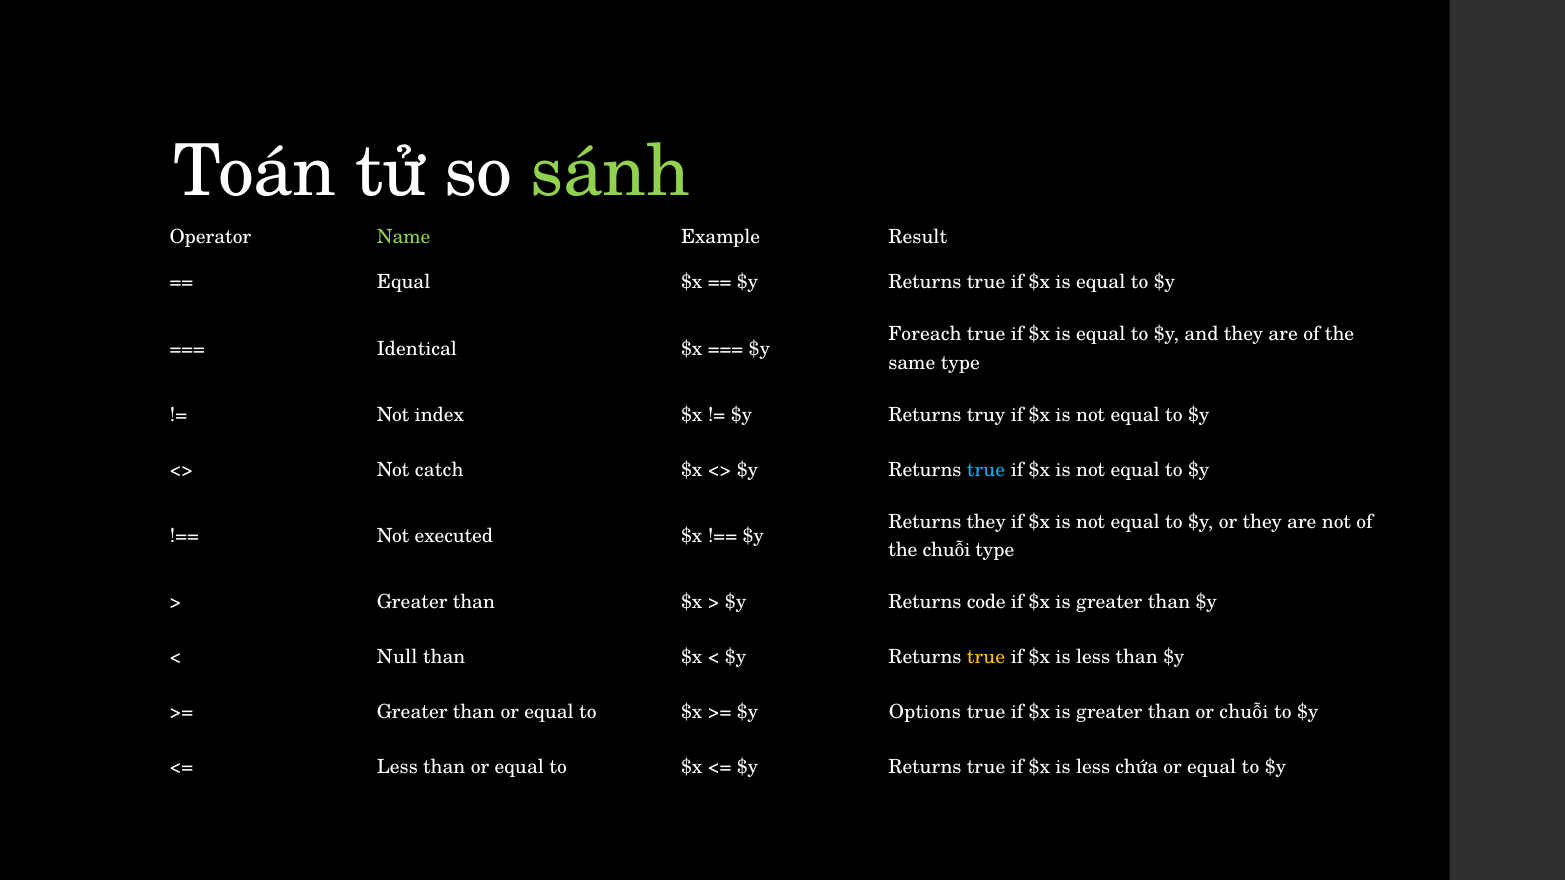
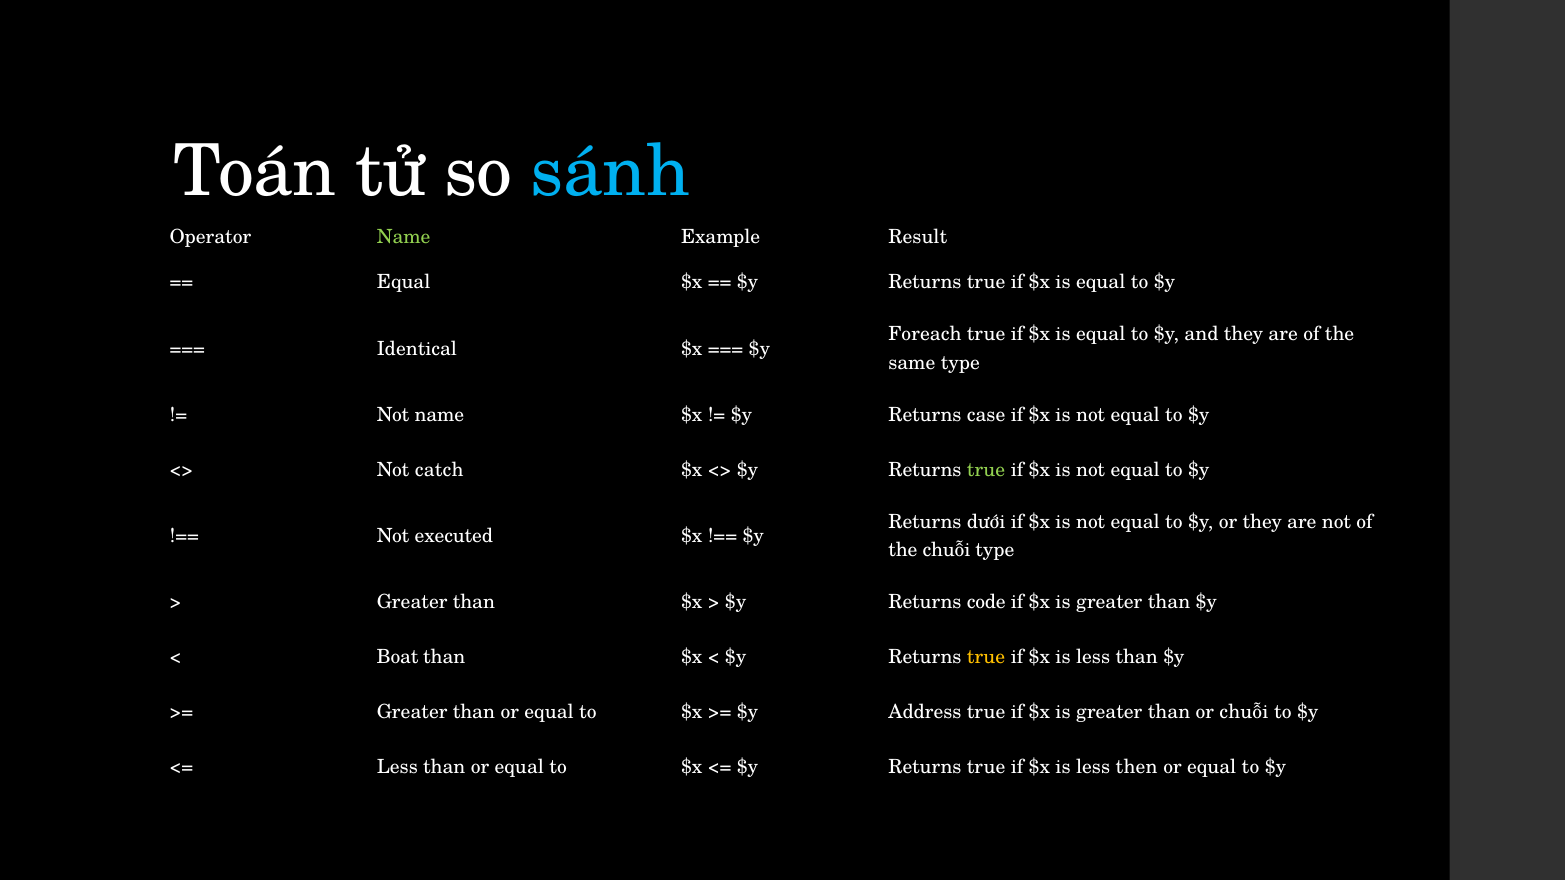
sánh colour: light green -> light blue
Not index: index -> name
truy: truy -> case
true at (986, 470) colour: light blue -> light green
Returns they: they -> dưới
Null: Null -> Boat
Options: Options -> Address
chứa: chứa -> then
